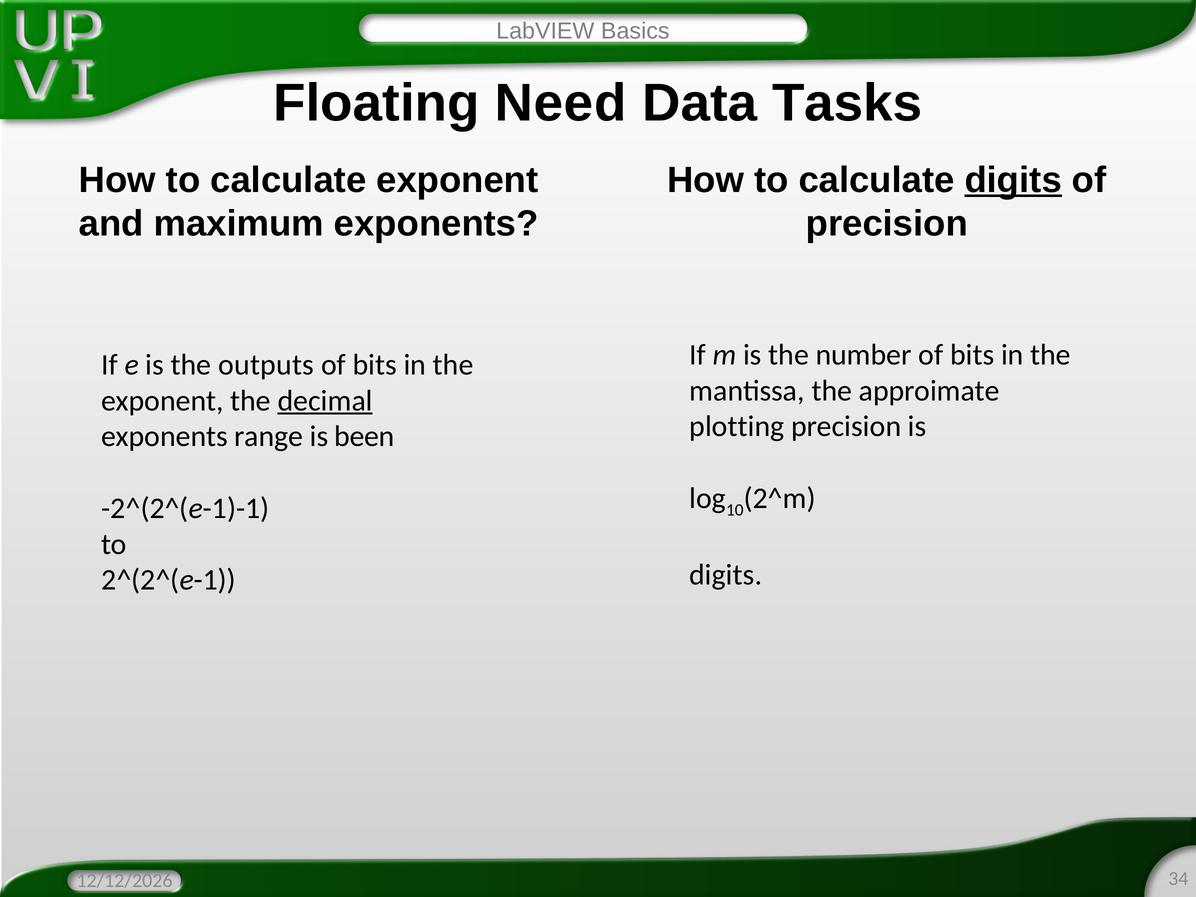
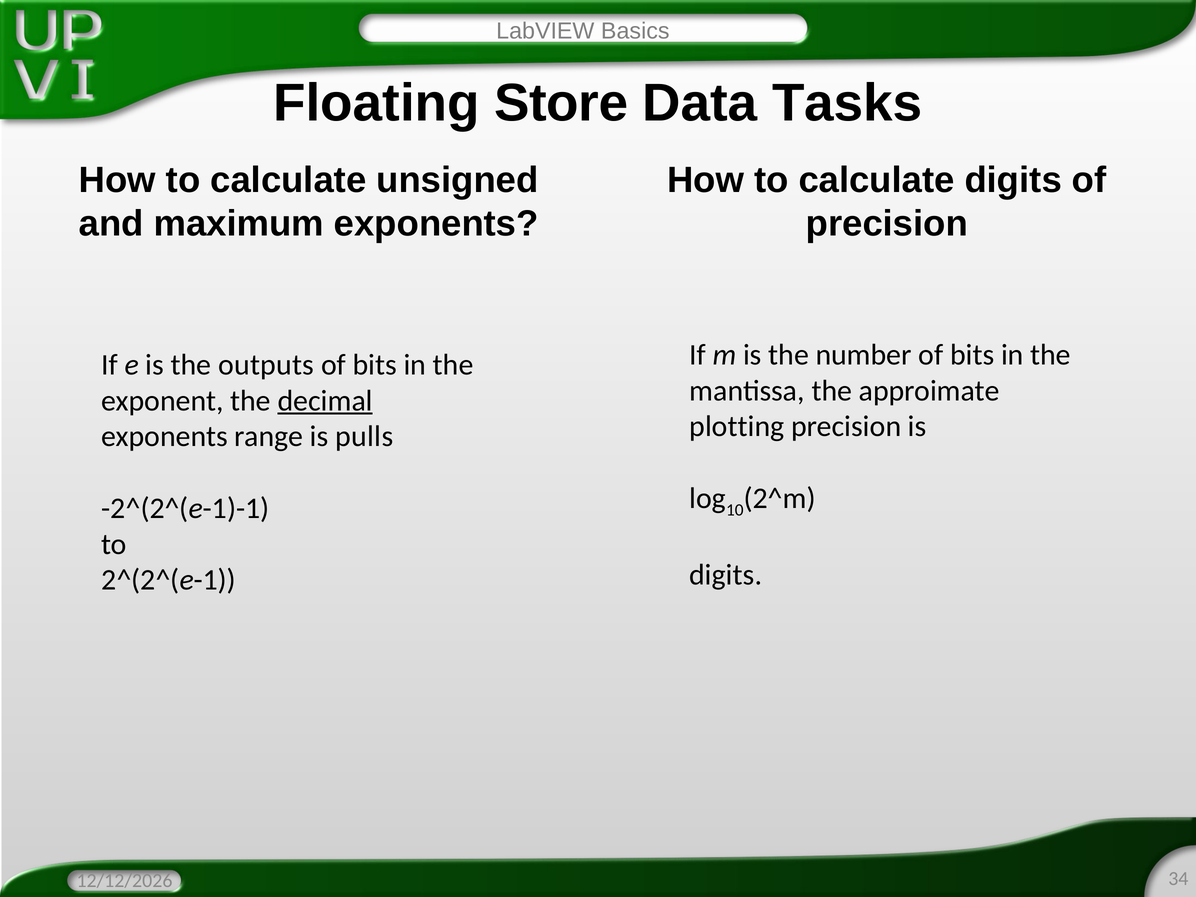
Need: Need -> Store
calculate exponent: exponent -> unsigned
digits at (1013, 180) underline: present -> none
been: been -> pulls
